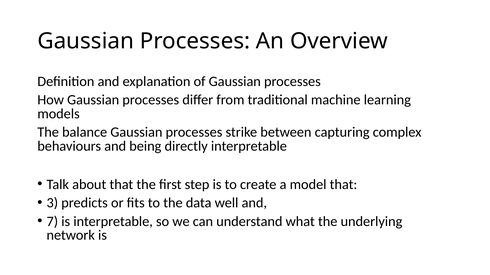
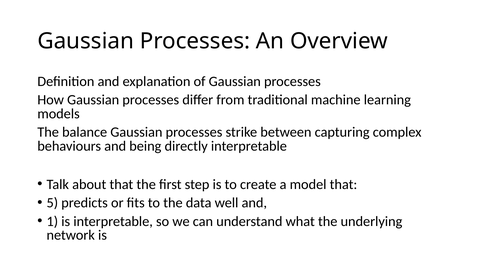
3: 3 -> 5
7: 7 -> 1
